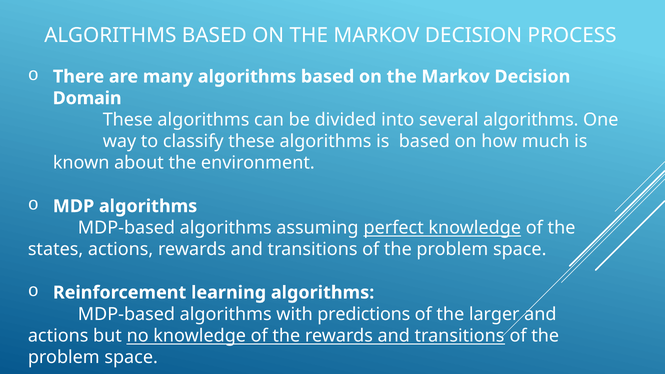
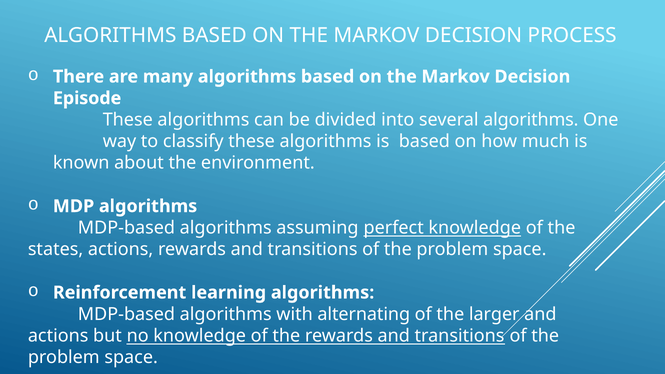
Domain: Domain -> Episode
predictions: predictions -> alternating
